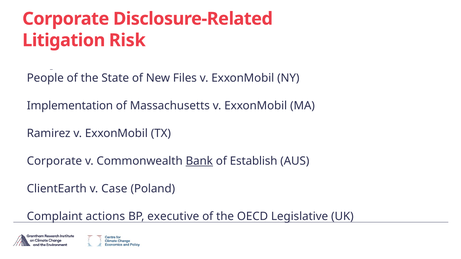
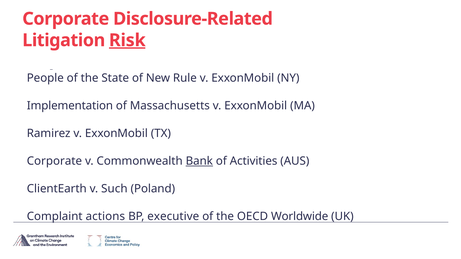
Risk underline: none -> present
Files: Files -> Rule
Establish: Establish -> Activities
Case: Case -> Such
Legislative: Legislative -> Worldwide
